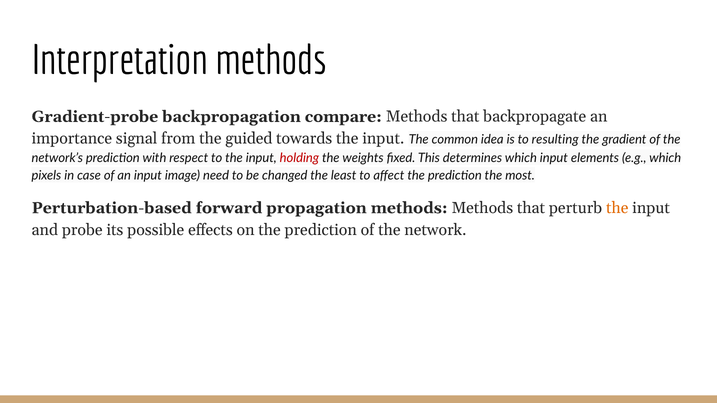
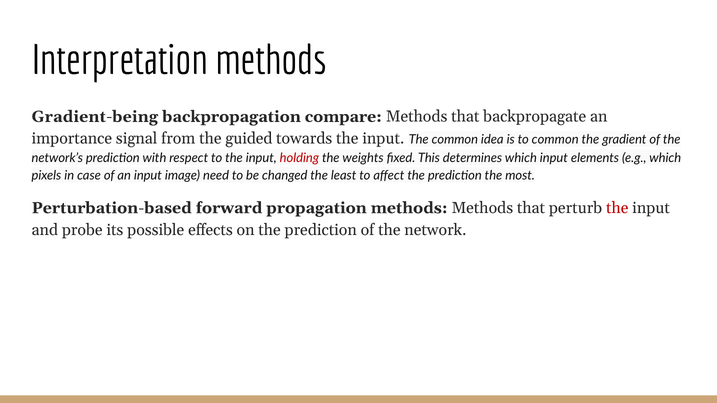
Gradient-probe: Gradient-probe -> Gradient-being
to resulting: resulting -> common
the at (617, 208) colour: orange -> red
